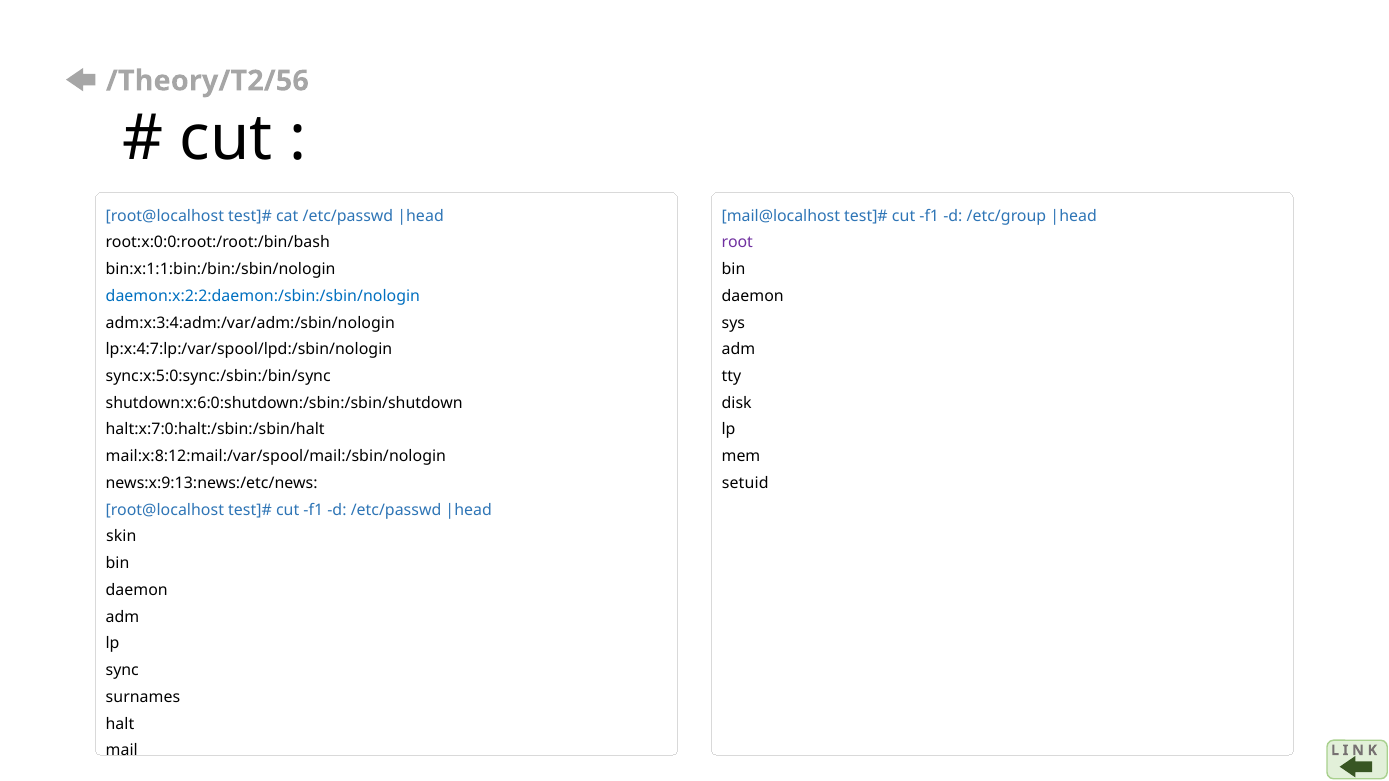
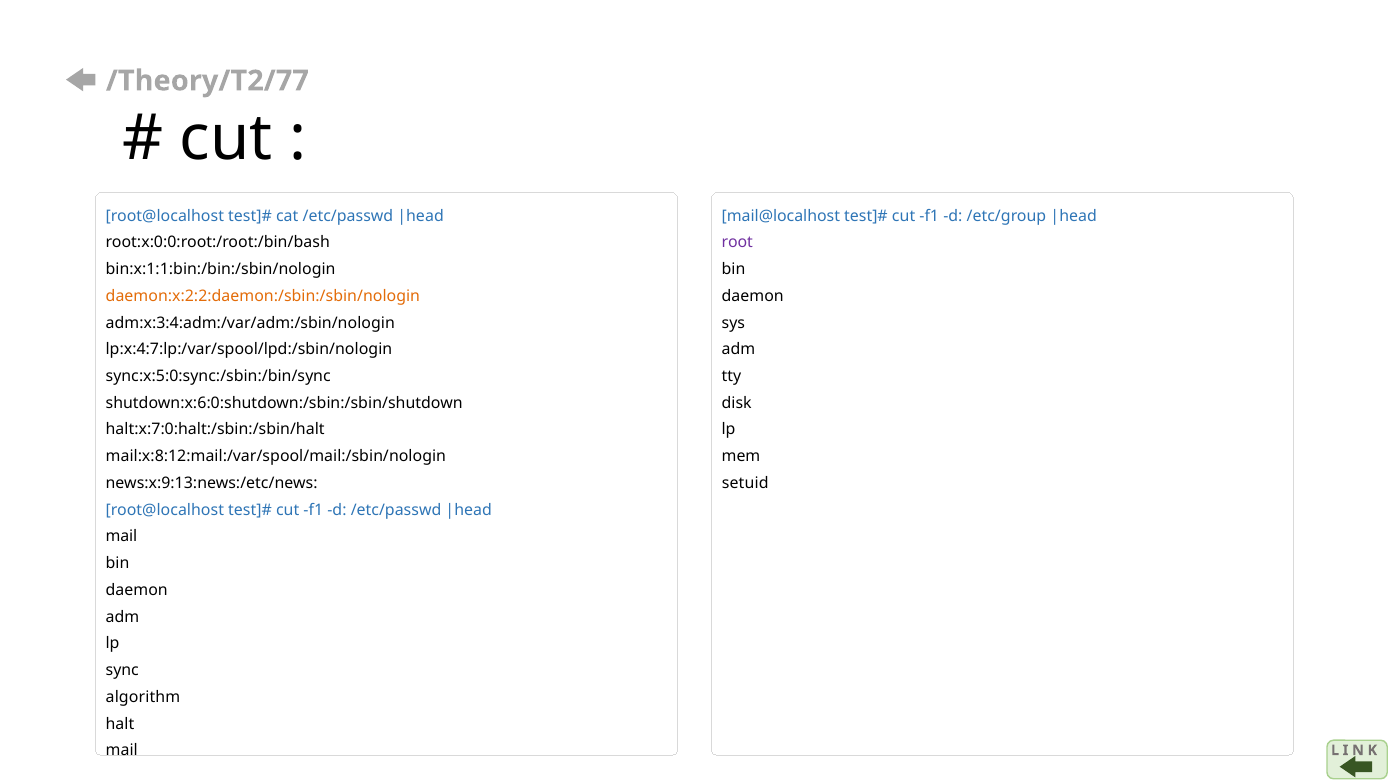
/Theory/T2/56: /Theory/T2/56 -> /Theory/T2/77
daemon:x:2:2:daemon:/sbin:/sbin/nologin colour: blue -> orange
skin at (121, 537): skin -> mail
surnames: surnames -> algorithm
